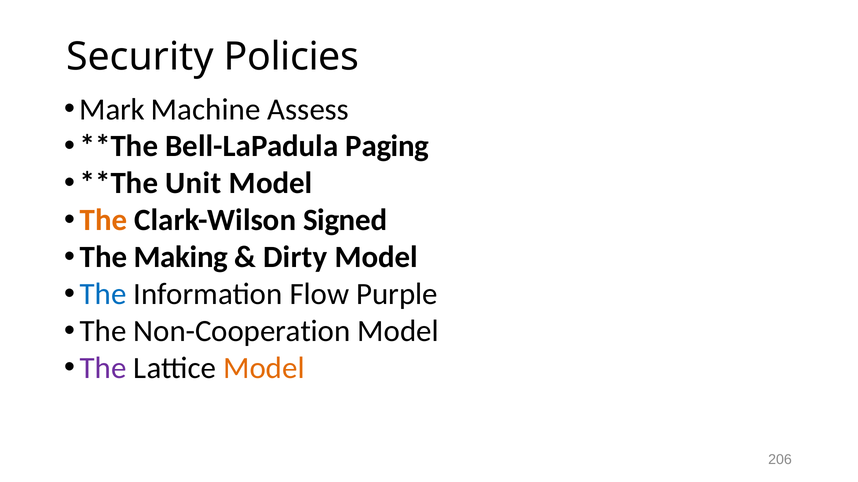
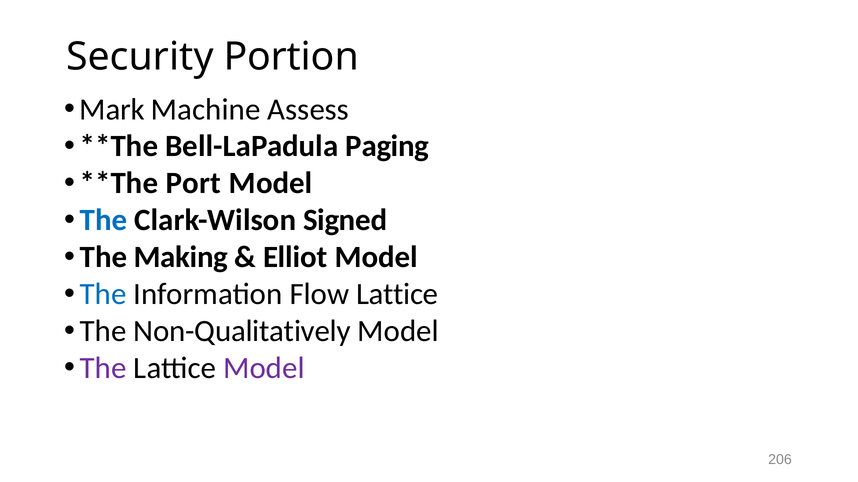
Policies: Policies -> Portion
Unit: Unit -> Port
The at (104, 220) colour: orange -> blue
Dirty: Dirty -> Elliot
Flow Purple: Purple -> Lattice
Non-Cooperation: Non-Cooperation -> Non-Qualitatively
Model at (264, 368) colour: orange -> purple
